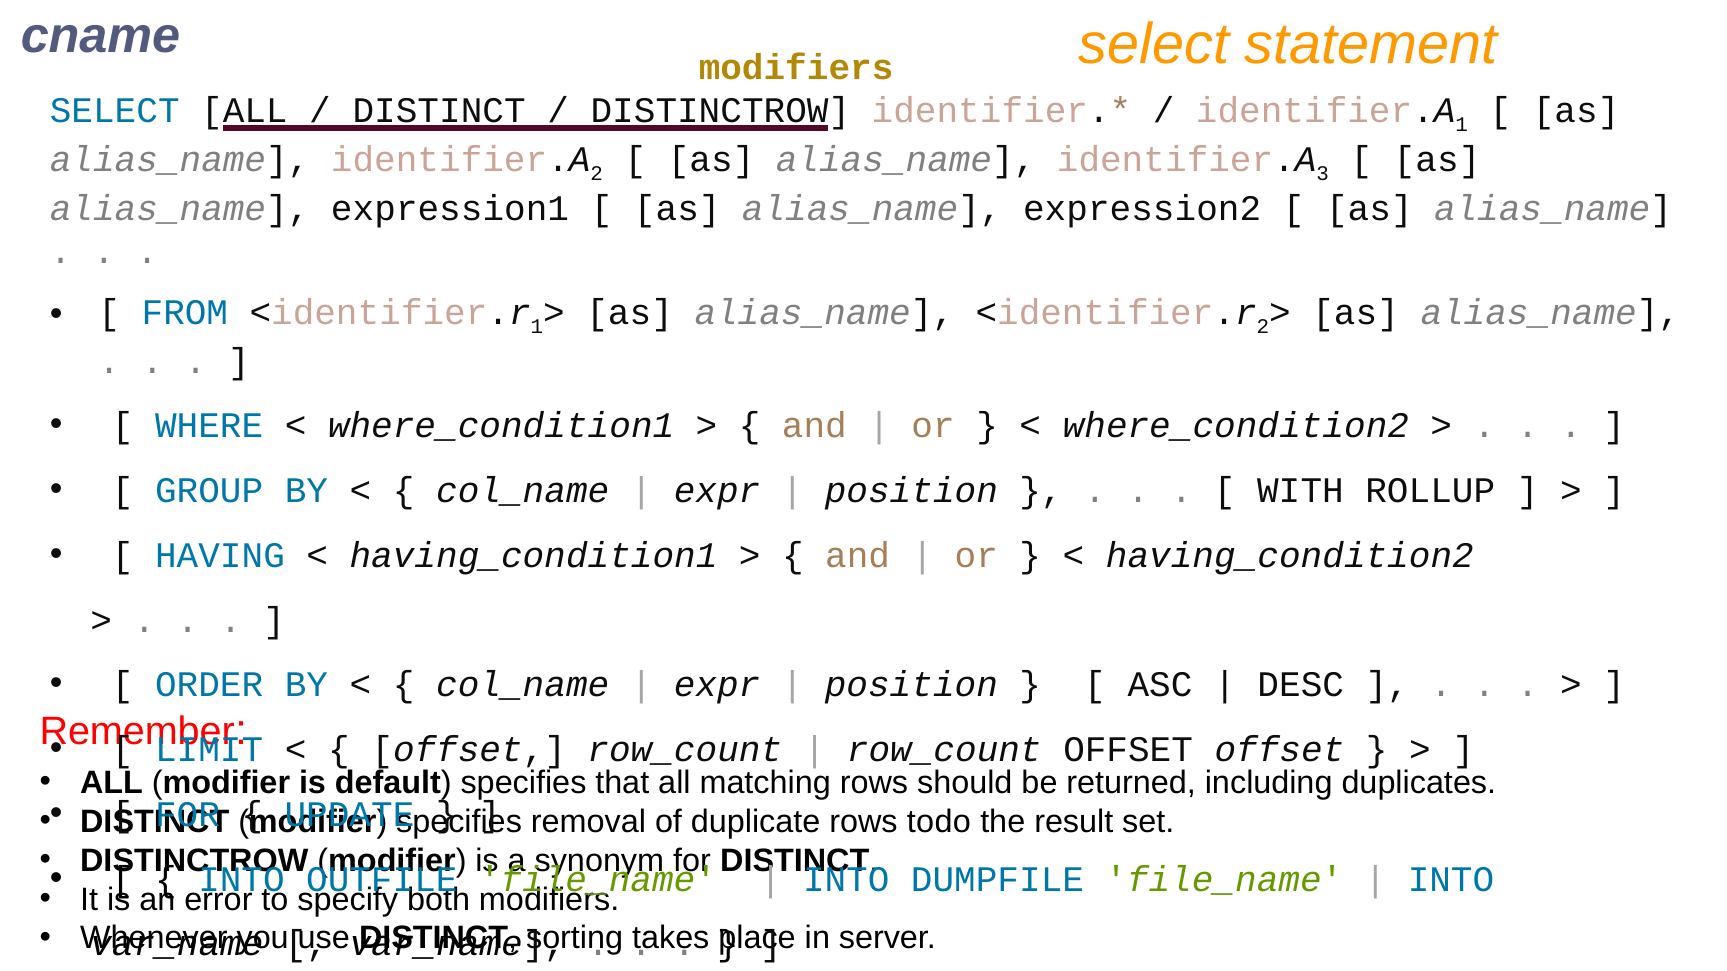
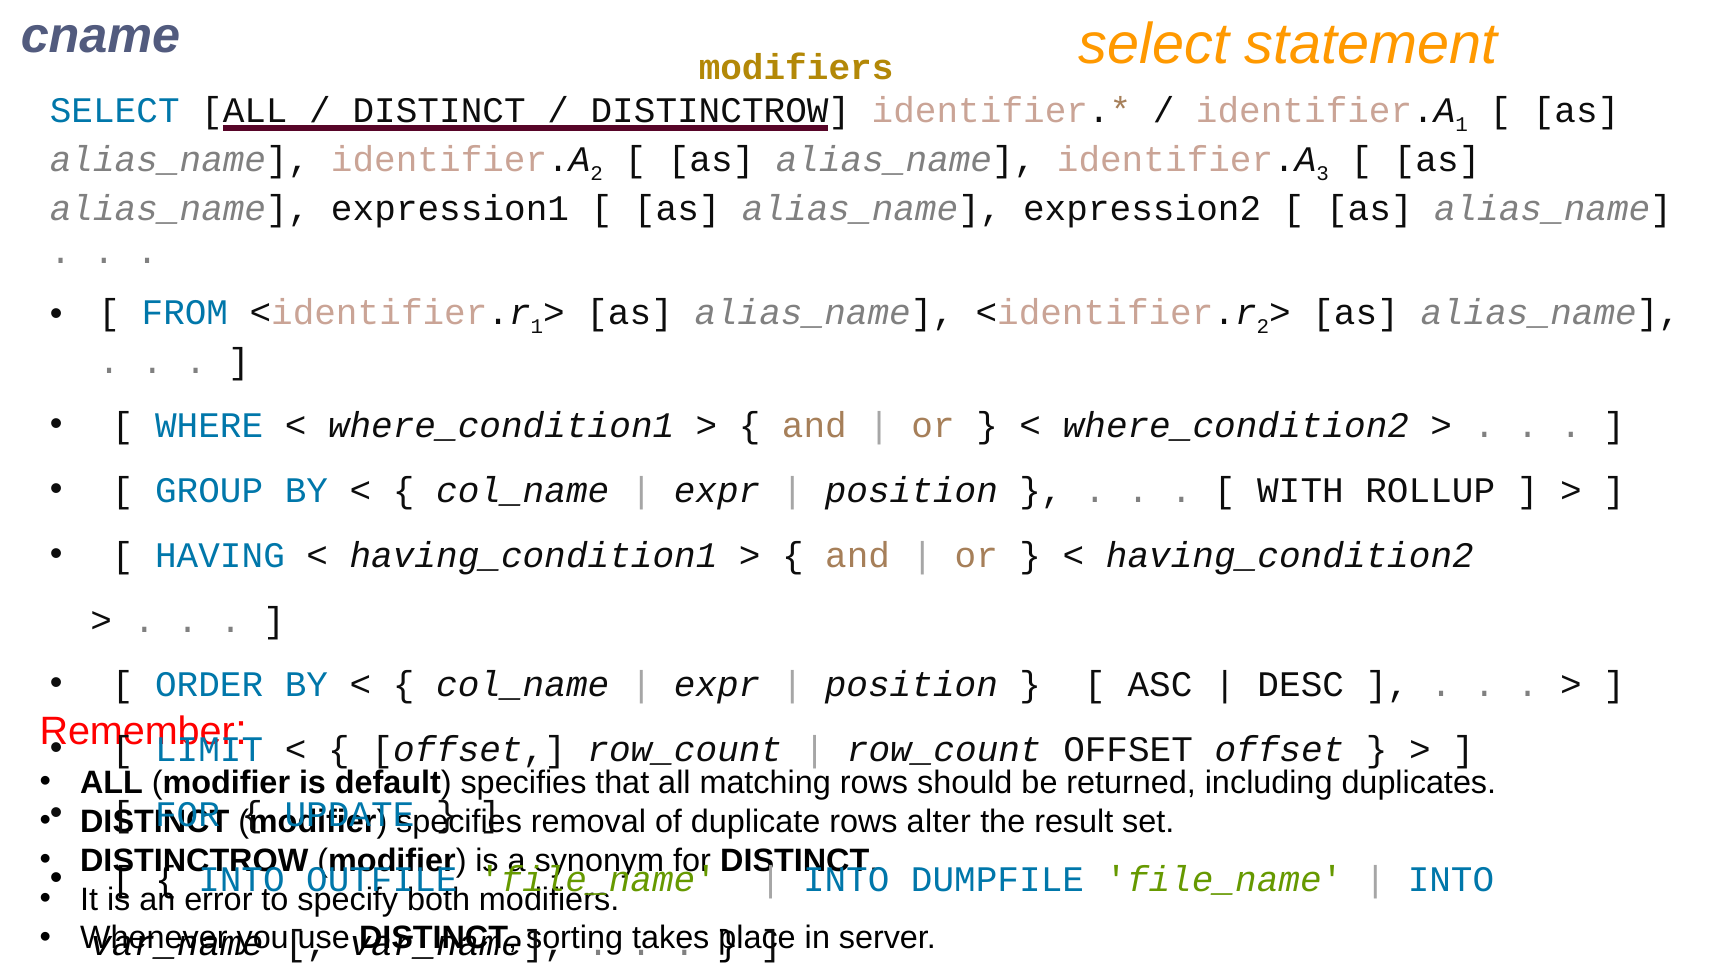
todo: todo -> alter
